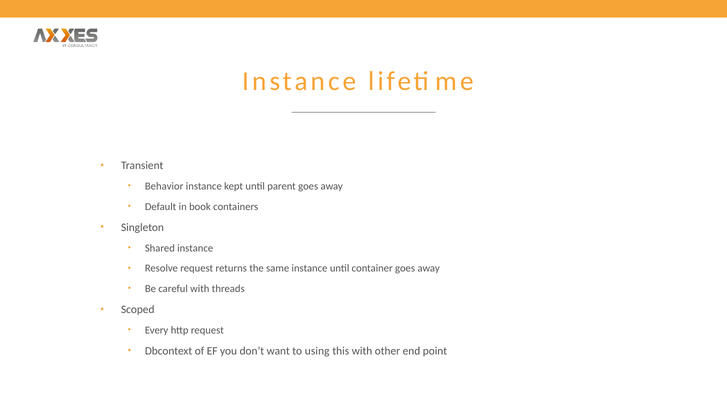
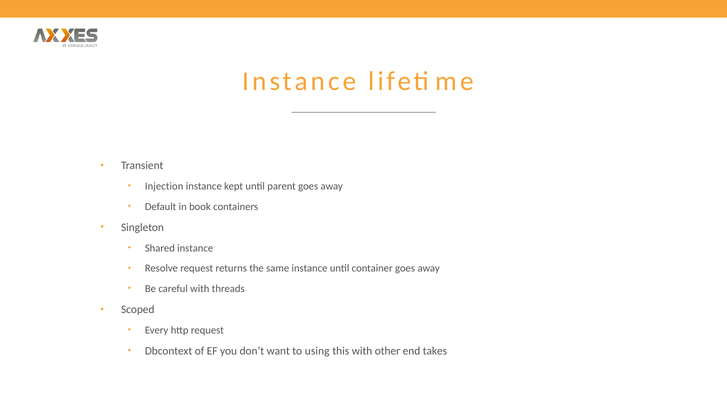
Behavior: Behavior -> Injection
point: point -> takes
